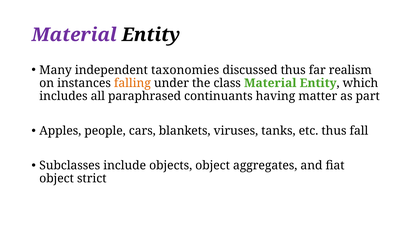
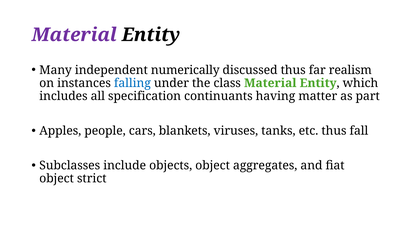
taxonomies: taxonomies -> numerically
falling colour: orange -> blue
paraphrased: paraphrased -> specification
